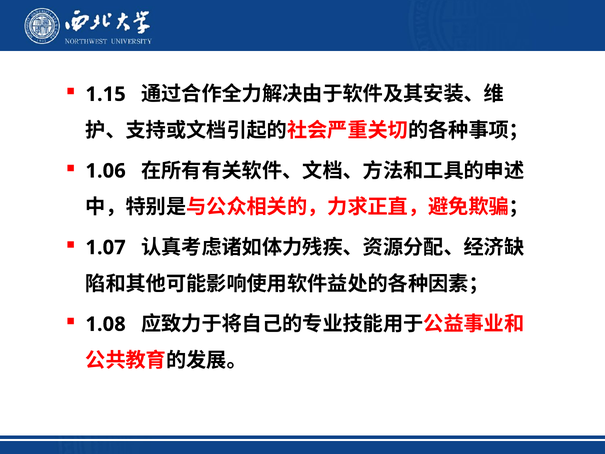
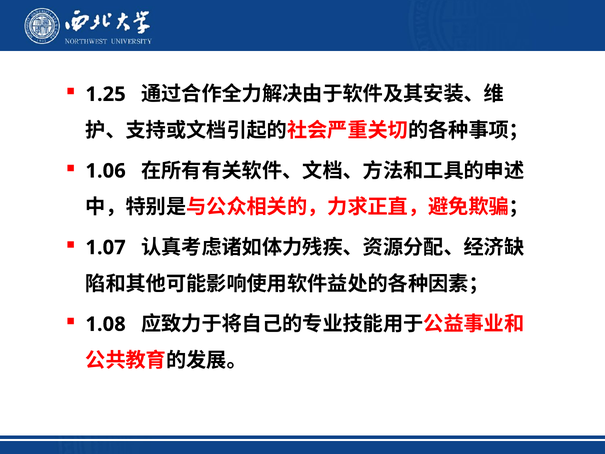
1.15: 1.15 -> 1.25
